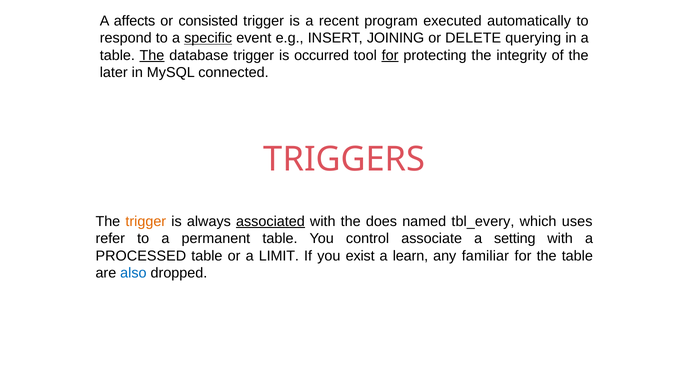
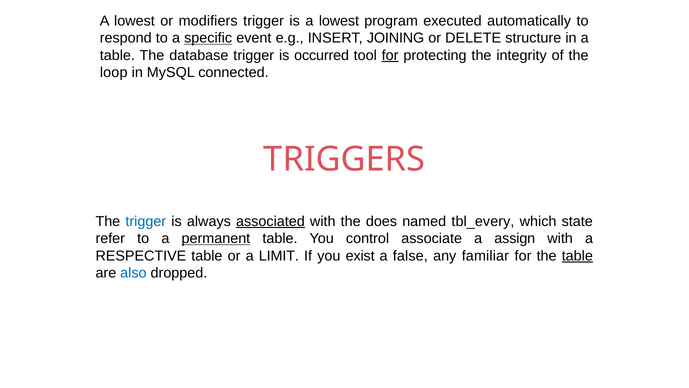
affects at (135, 21): affects -> lowest
consisted: consisted -> modifiers
is a recent: recent -> lowest
querying: querying -> structure
The at (152, 55) underline: present -> none
later: later -> loop
trigger at (146, 221) colour: orange -> blue
uses: uses -> state
permanent underline: none -> present
setting: setting -> assign
PROCESSED: PROCESSED -> RESPECTIVE
learn: learn -> false
table at (577, 256) underline: none -> present
